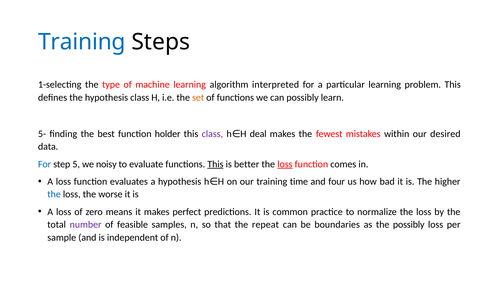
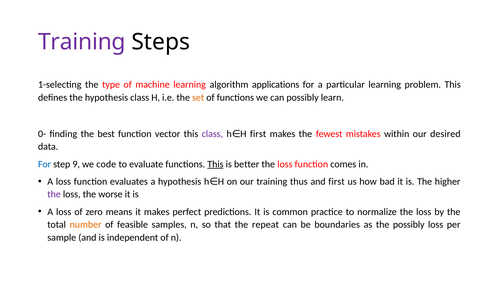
Training at (82, 42) colour: blue -> purple
interpreted: interpreted -> applications
5-: 5- -> 0-
holder: holder -> vector
H deal: deal -> first
5: 5 -> 9
noisy: noisy -> code
loss at (285, 164) underline: present -> none
time: time -> thus
and four: four -> first
the at (54, 194) colour: blue -> purple
number colour: purple -> orange
